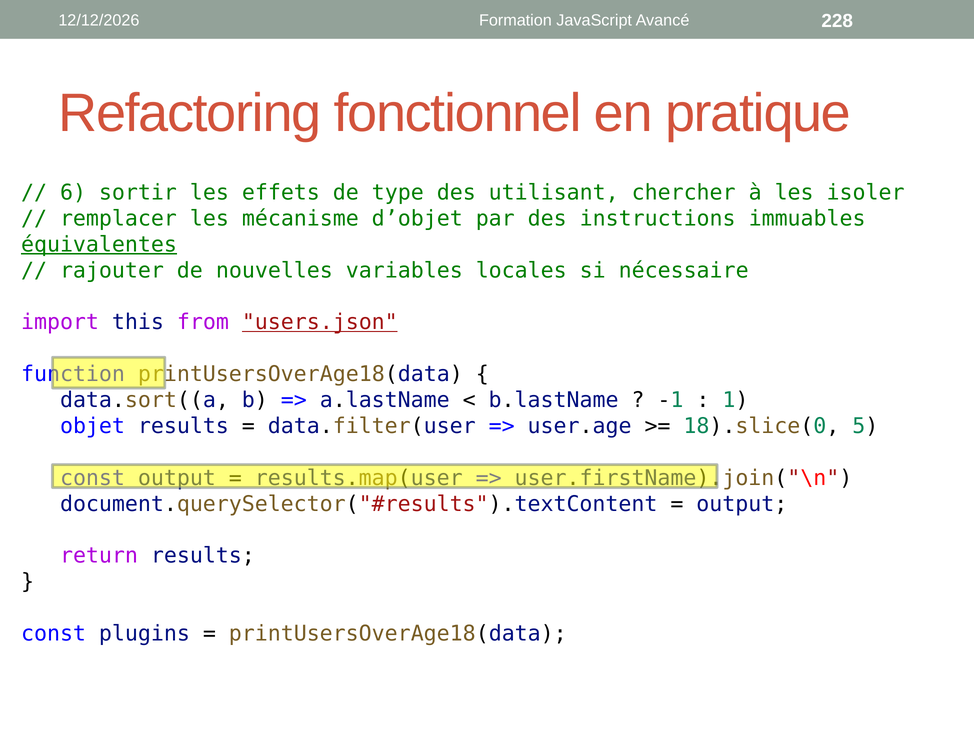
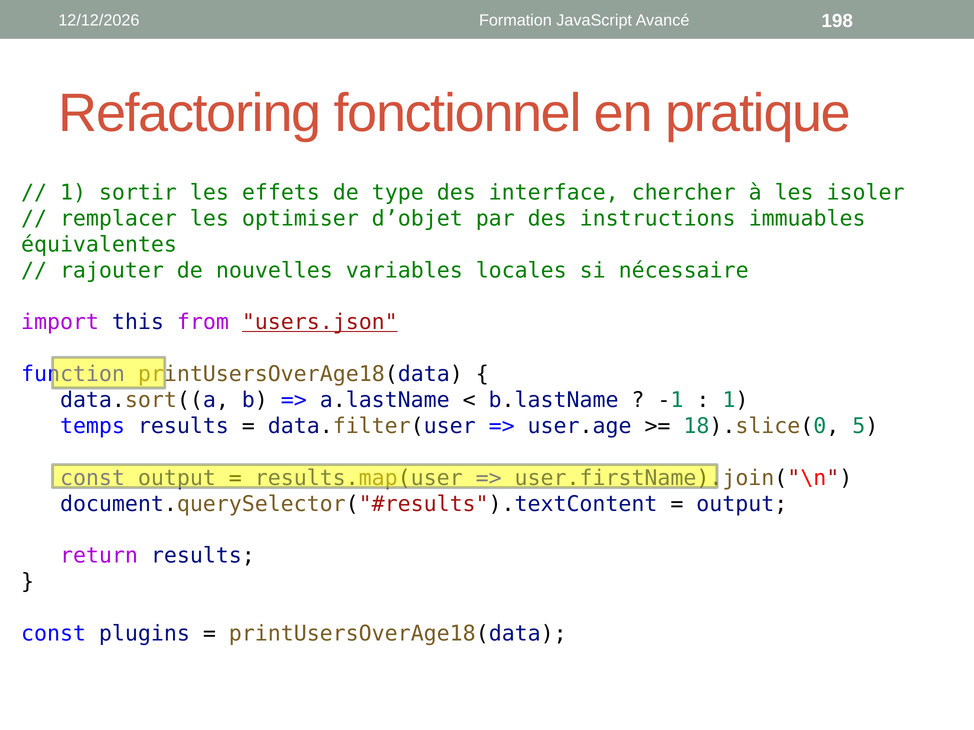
228: 228 -> 198
6 at (73, 193): 6 -> 1
utilisant: utilisant -> interface
mécanisme: mécanisme -> optimiser
équivalentes underline: present -> none
objet: objet -> temps
